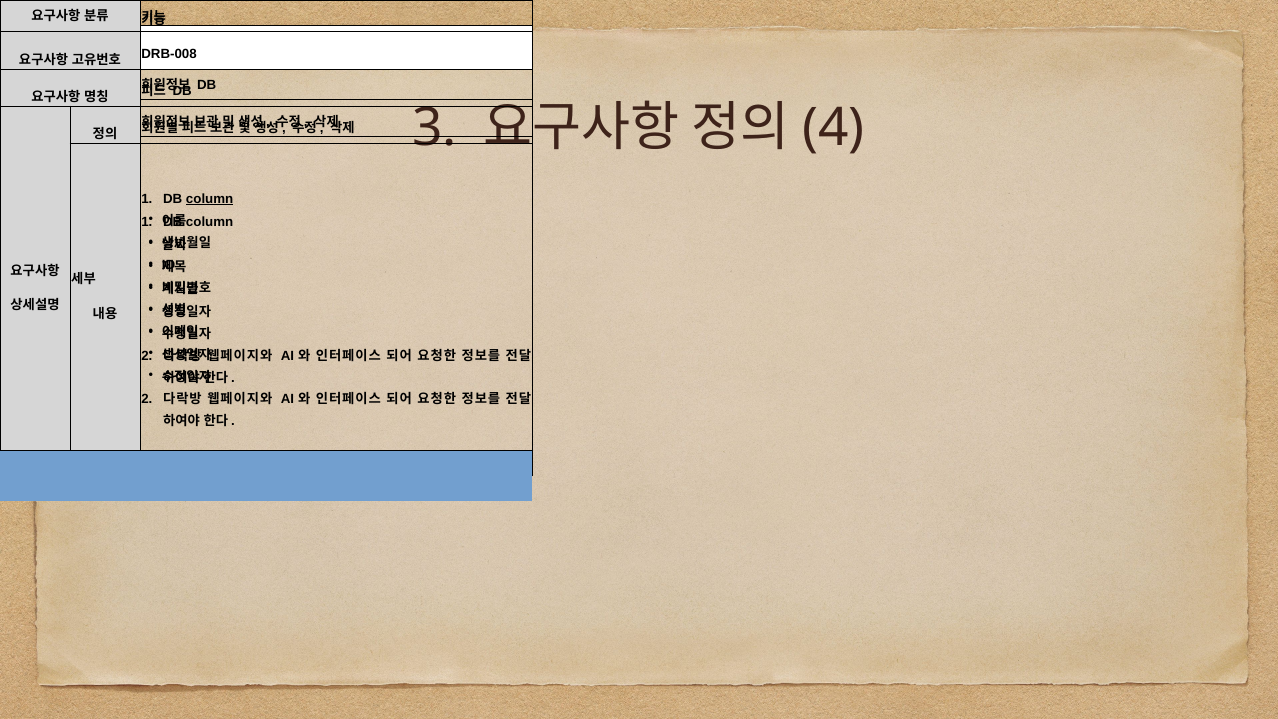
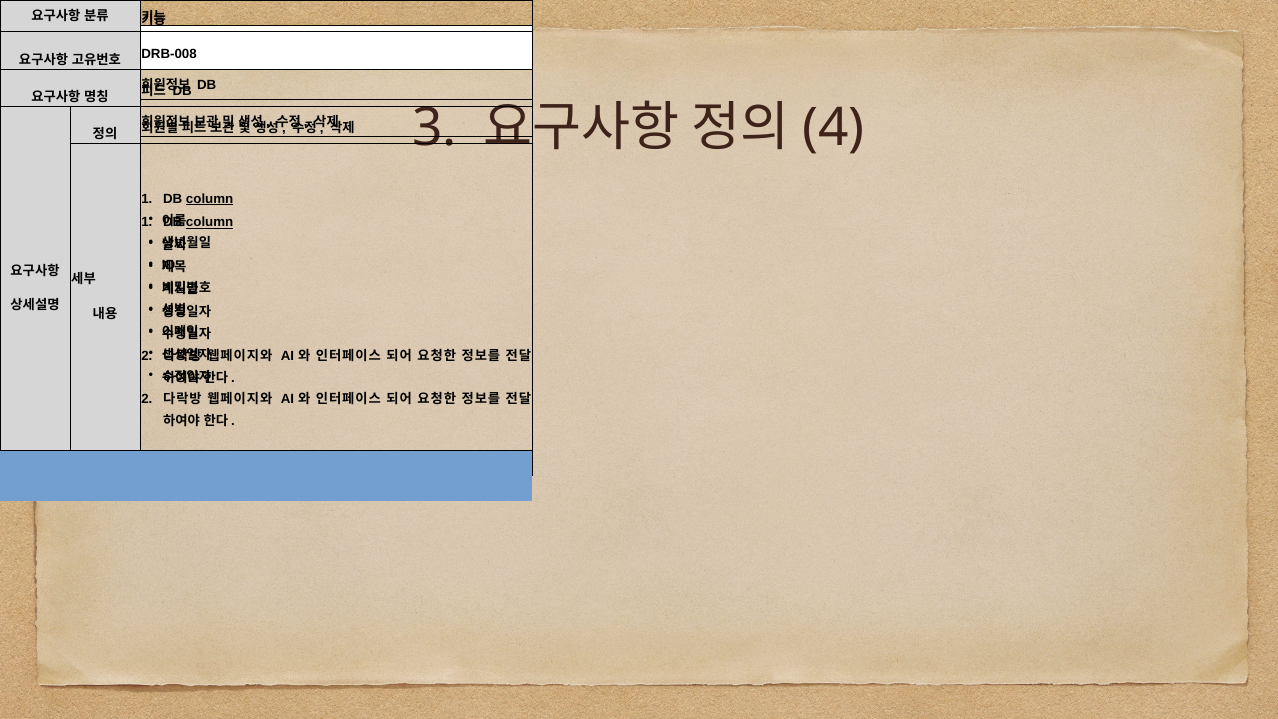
column at (210, 223) underline: none -> present
